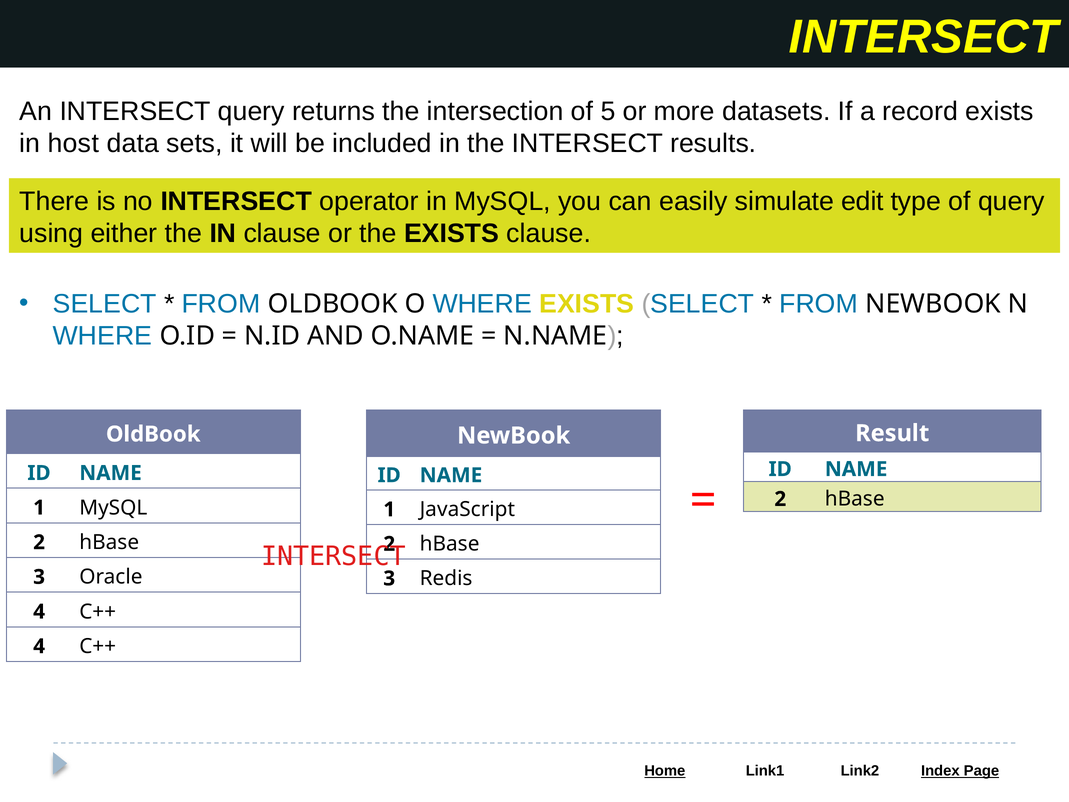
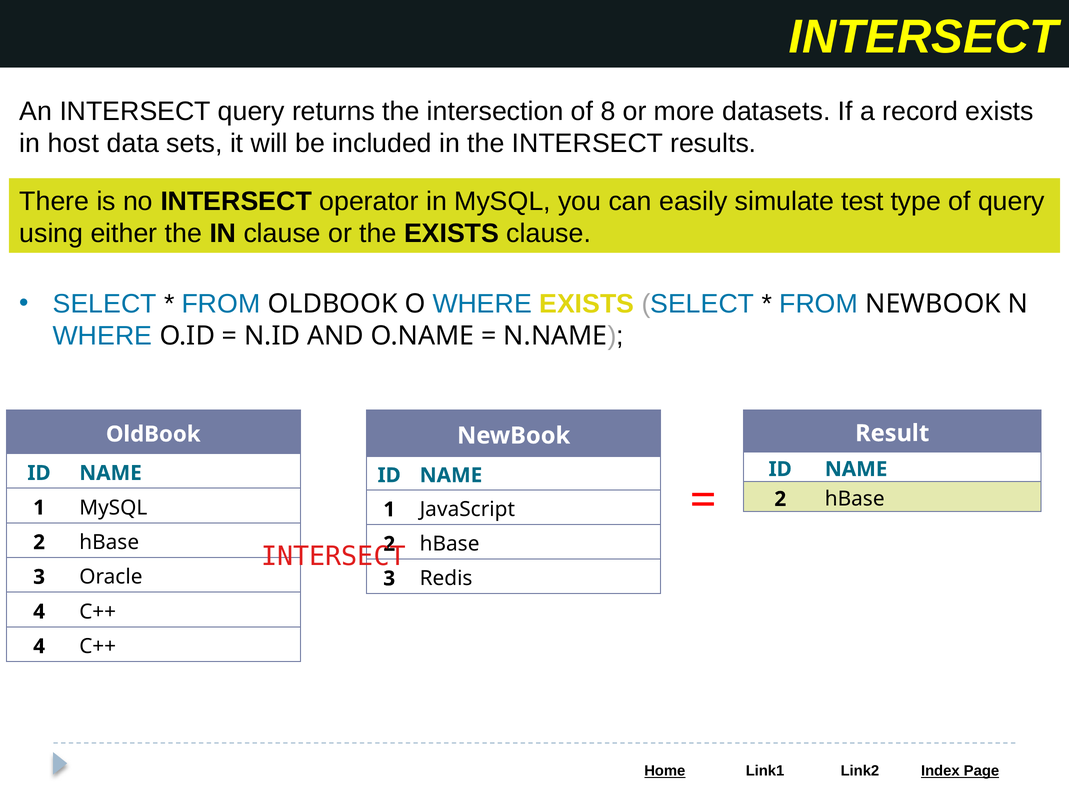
5: 5 -> 8
edit: edit -> test
